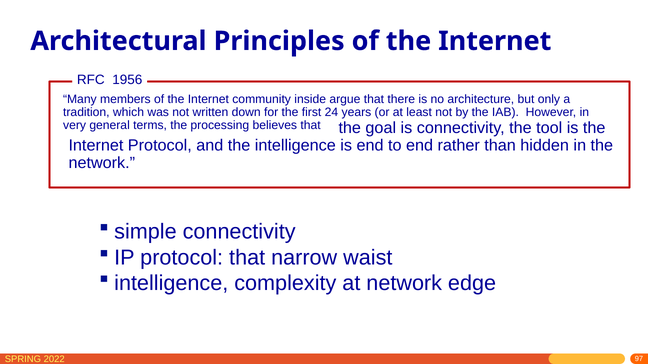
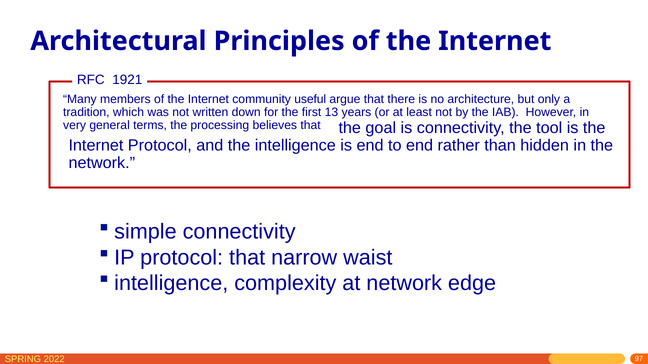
1956: 1956 -> 1921
inside: inside -> useful
24: 24 -> 13
